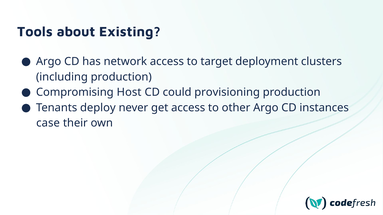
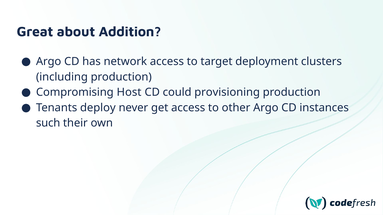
Tools: Tools -> Great
Existing: Existing -> Addition
case: case -> such
